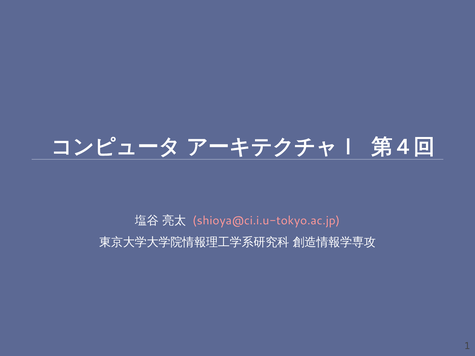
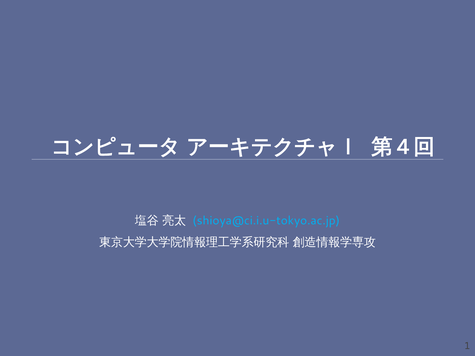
shioya@ci.i.u-tokyo.ac.jp colour: pink -> light blue
